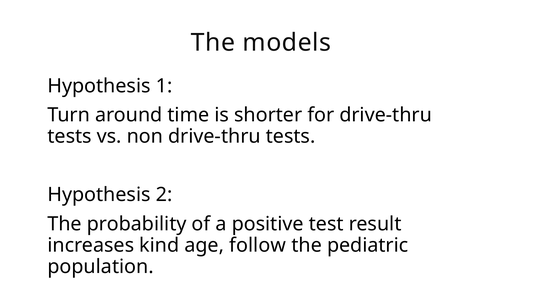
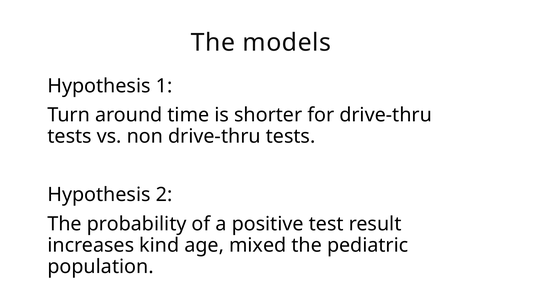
follow: follow -> mixed
